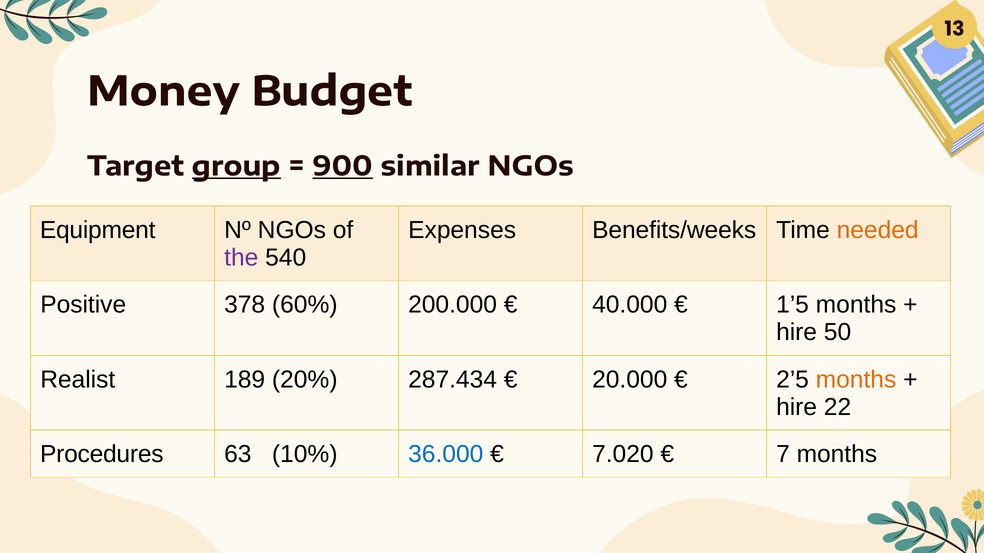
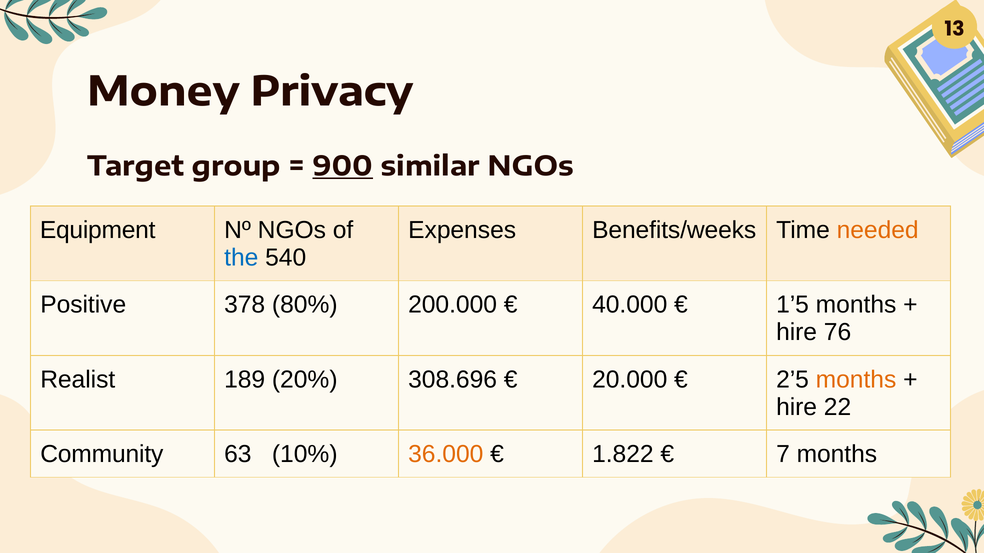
Budget: Budget -> Privacy
group underline: present -> none
the colour: purple -> blue
60%: 60% -> 80%
50: 50 -> 76
287.434: 287.434 -> 308.696
Procedures: Procedures -> Community
36.000 colour: blue -> orange
7.020: 7.020 -> 1.822
